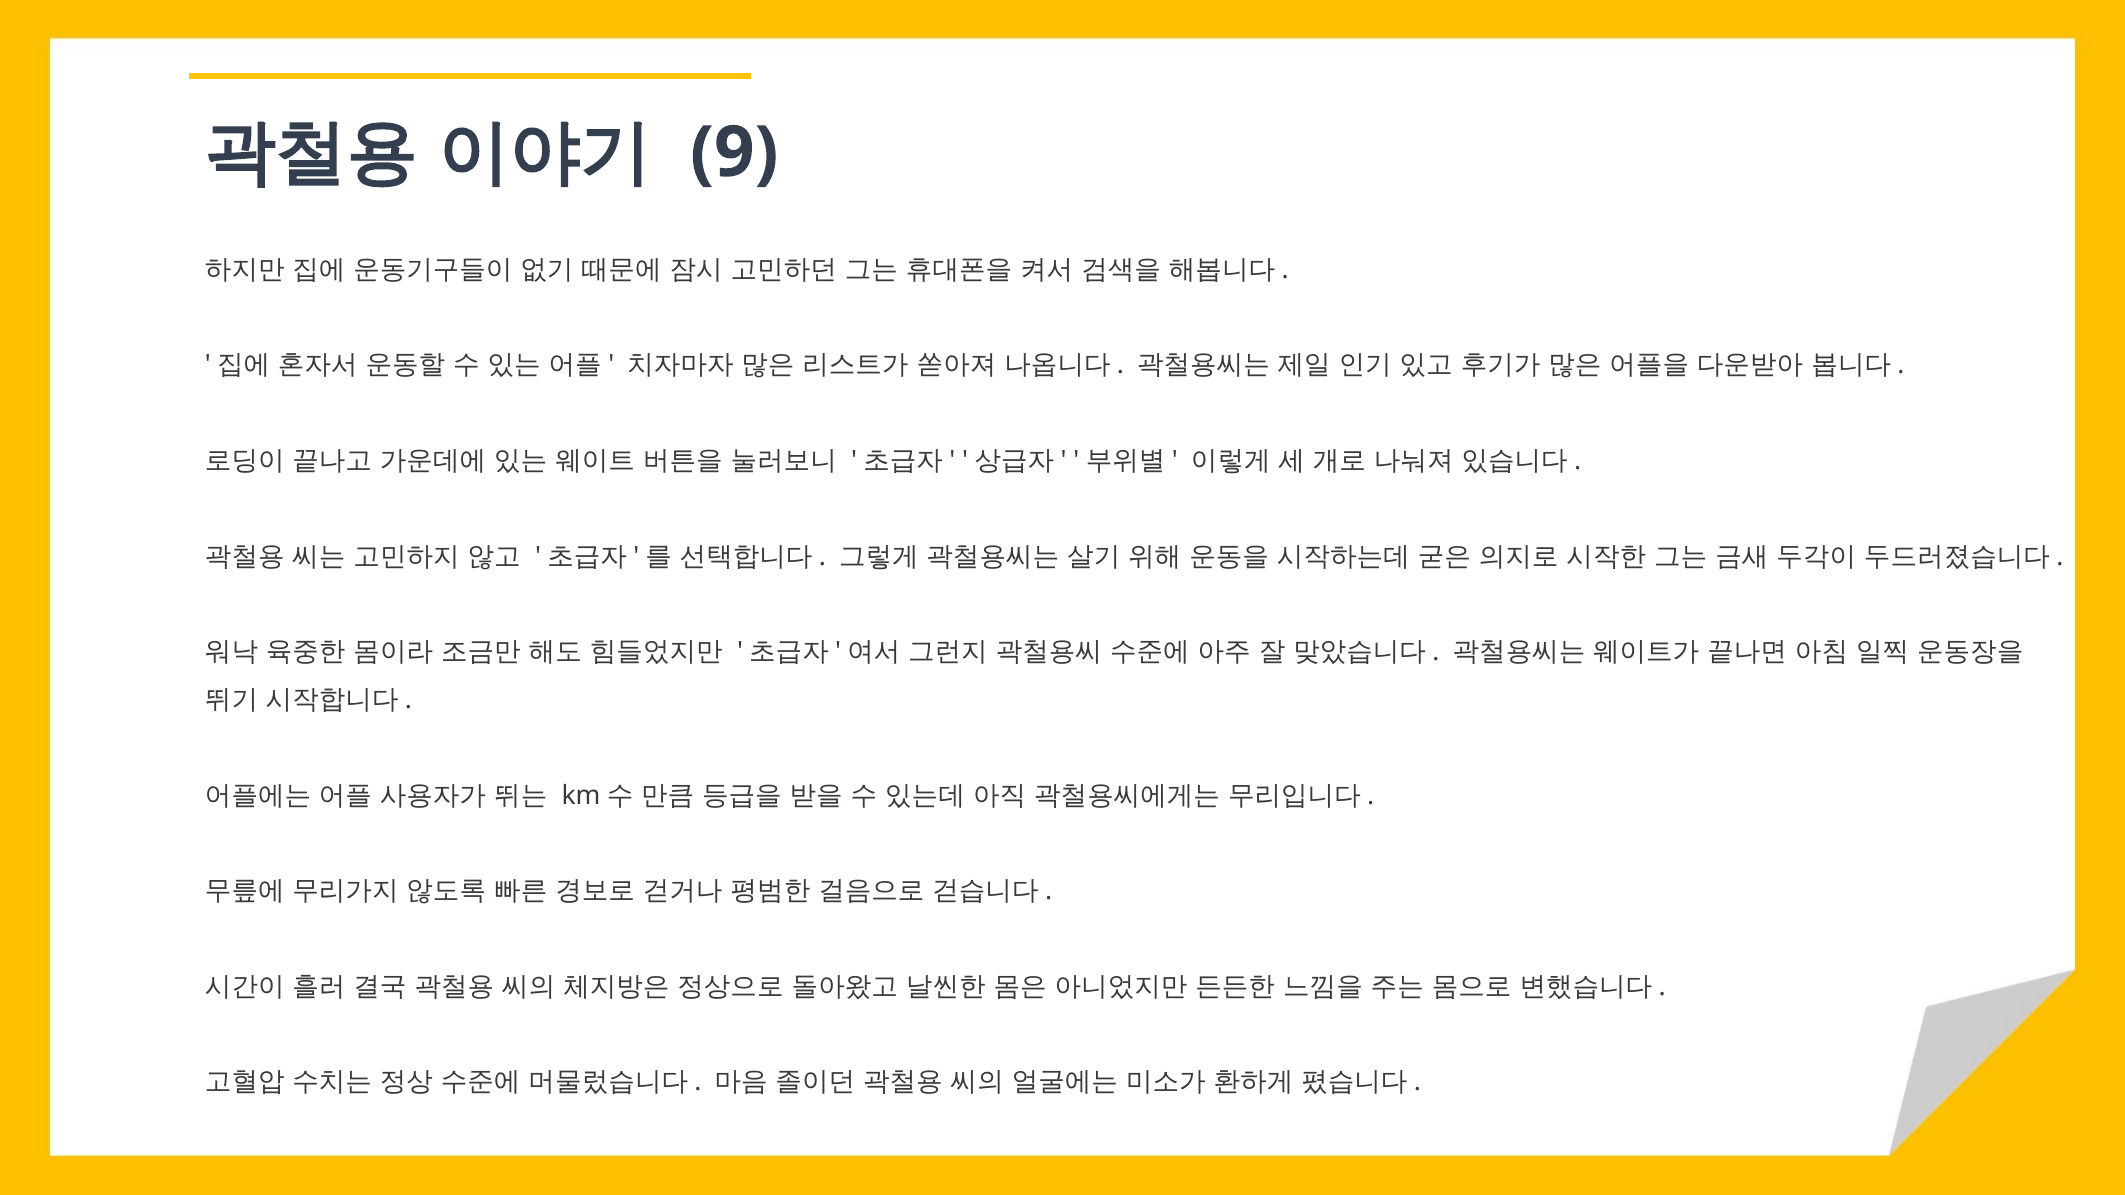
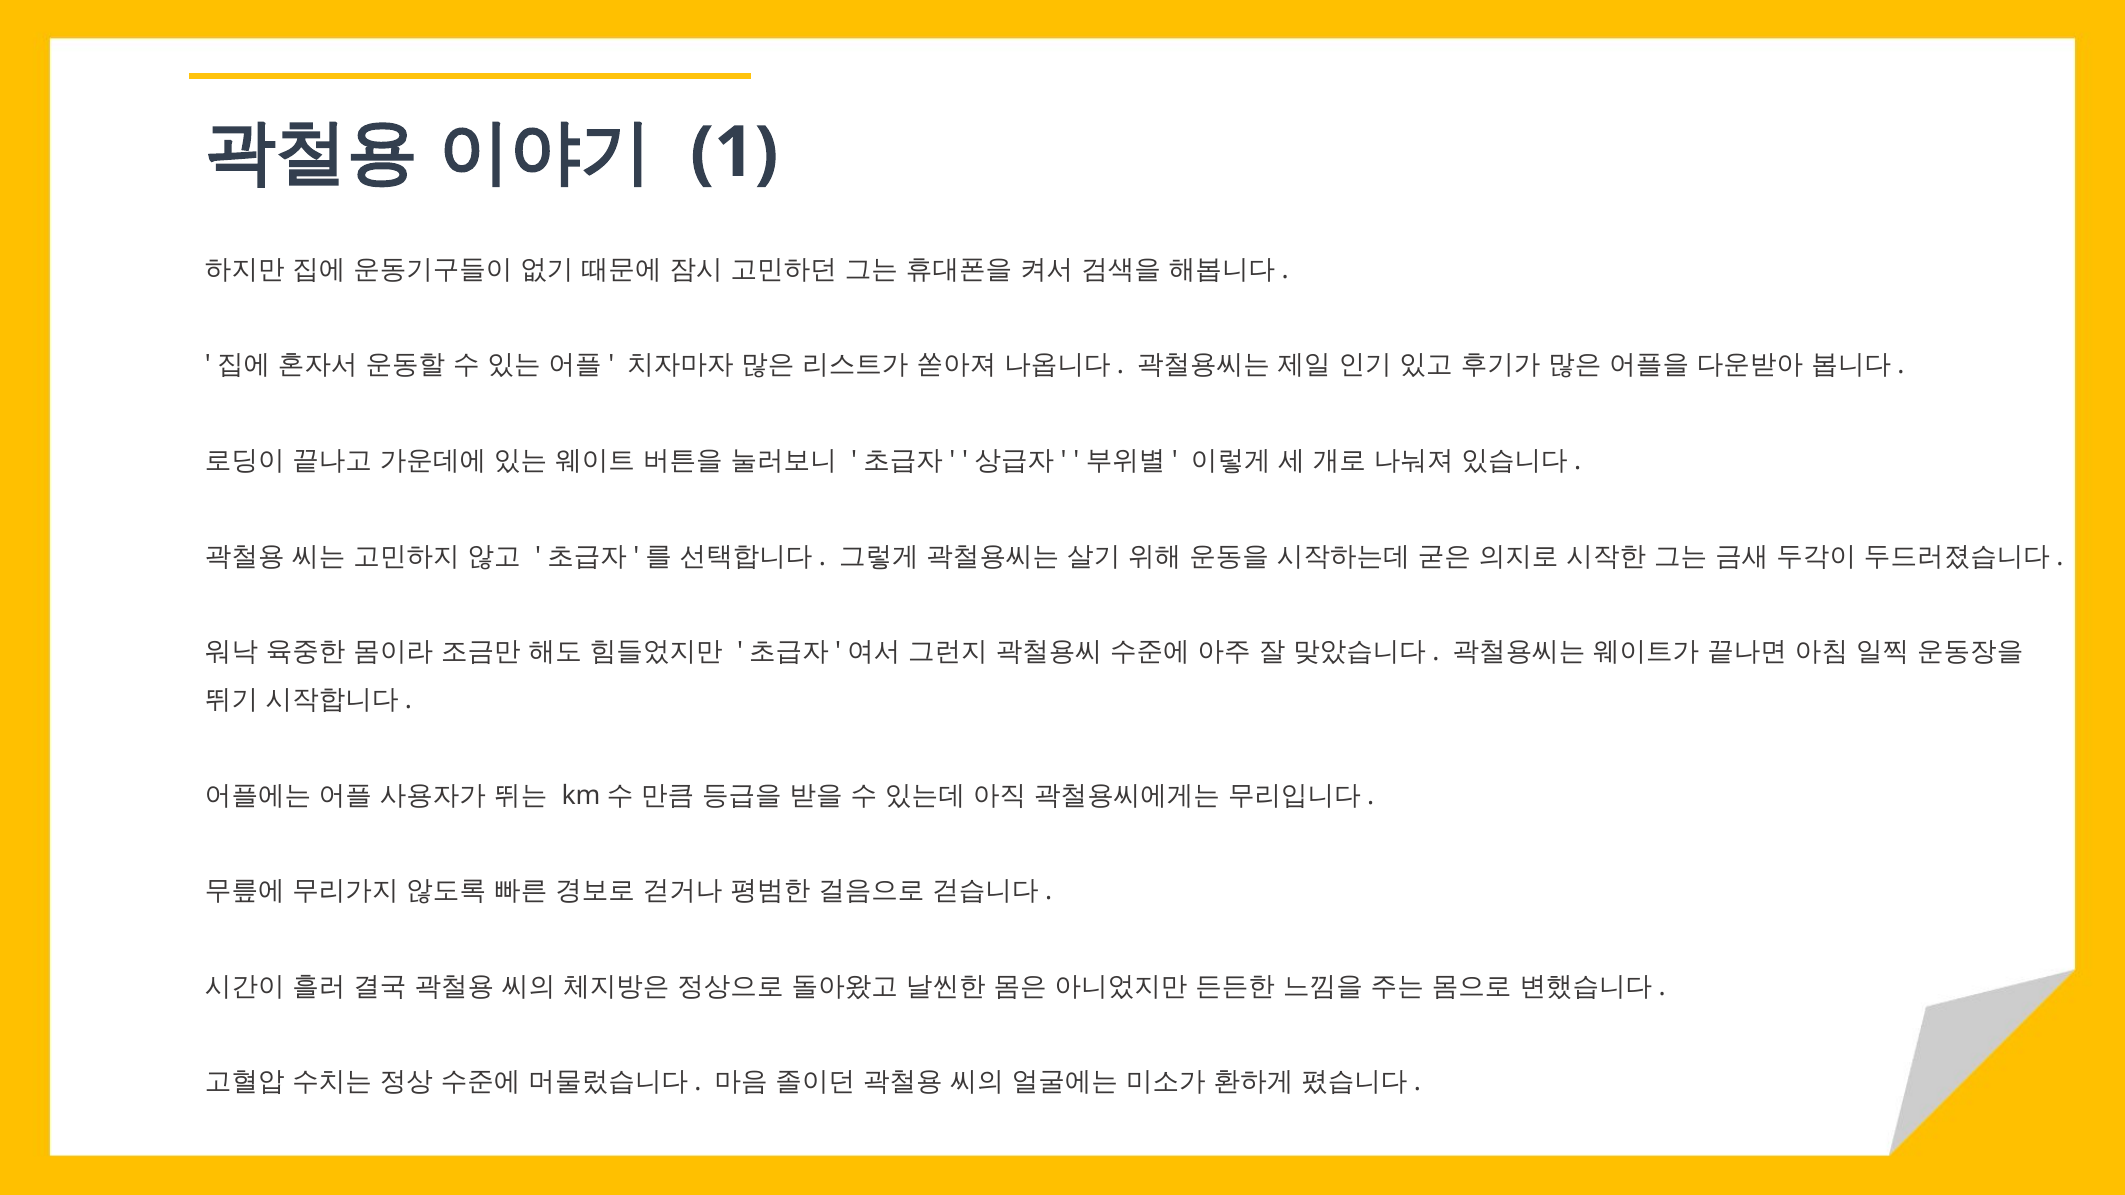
9: 9 -> 1
